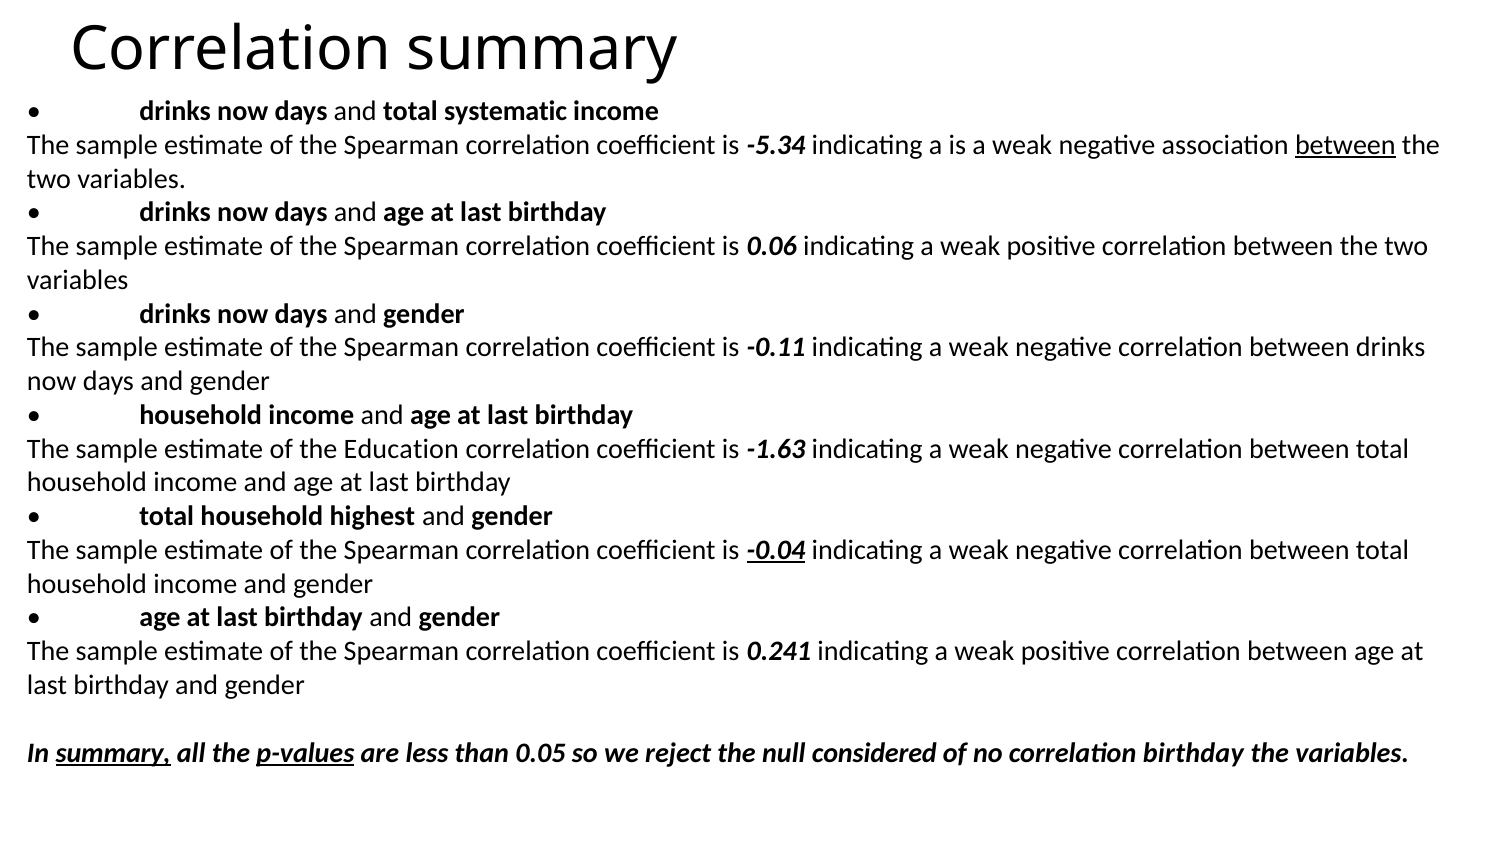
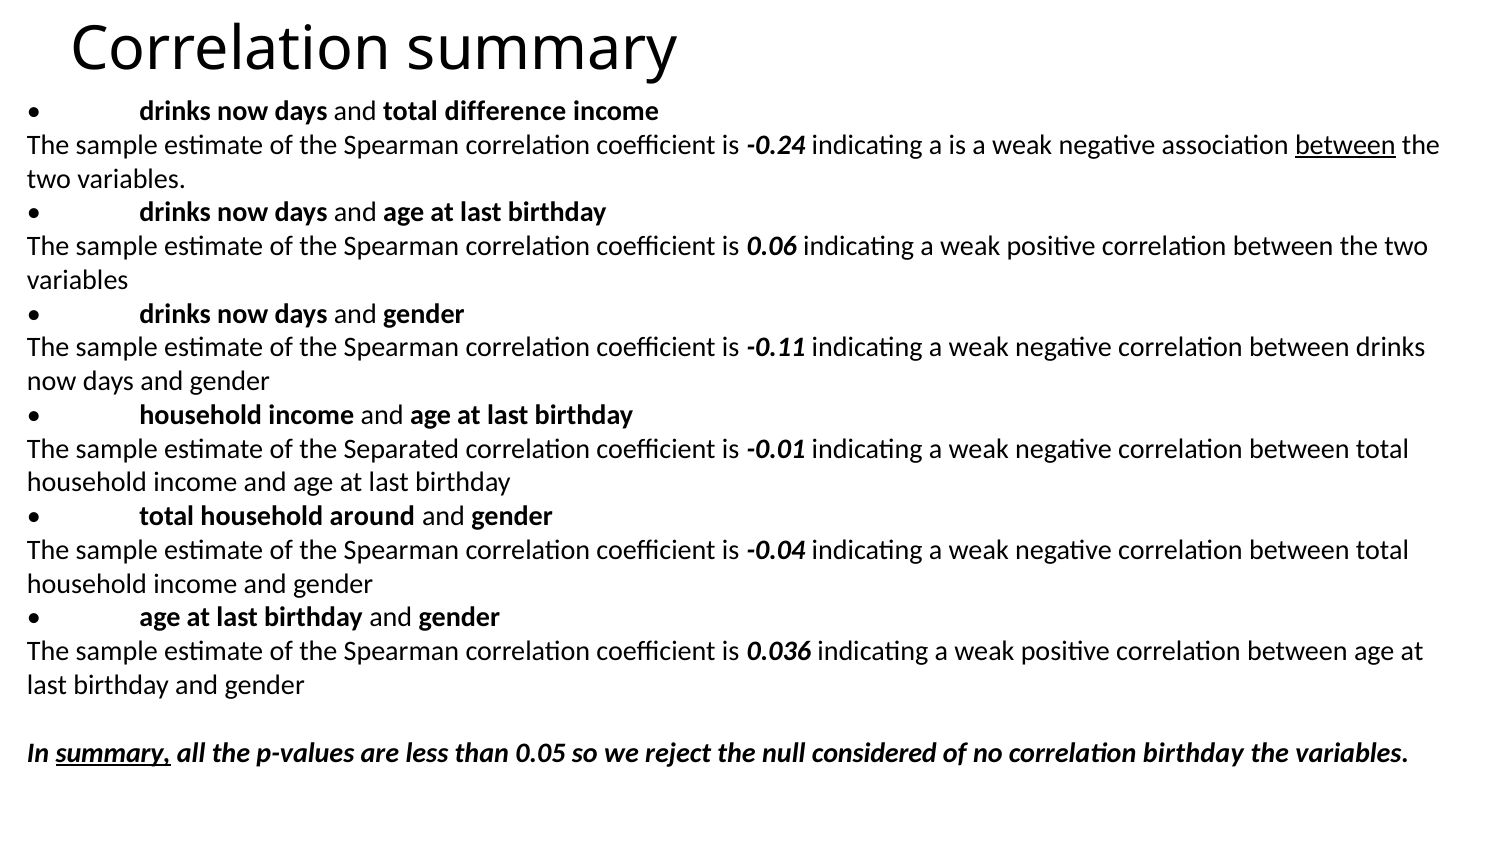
systematic: systematic -> difference
-5.34: -5.34 -> -0.24
Education: Education -> Separated
-1.63: -1.63 -> -0.01
highest: highest -> around
-0.04 underline: present -> none
0.241: 0.241 -> 0.036
p-values underline: present -> none
